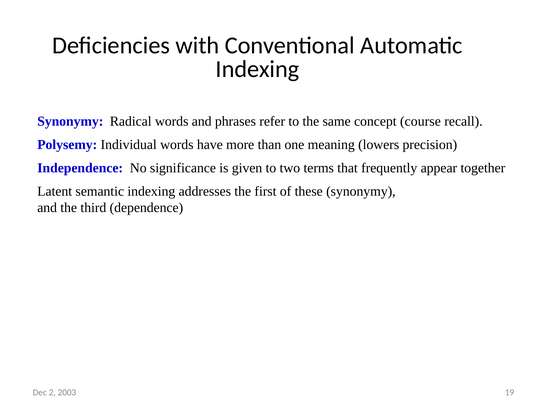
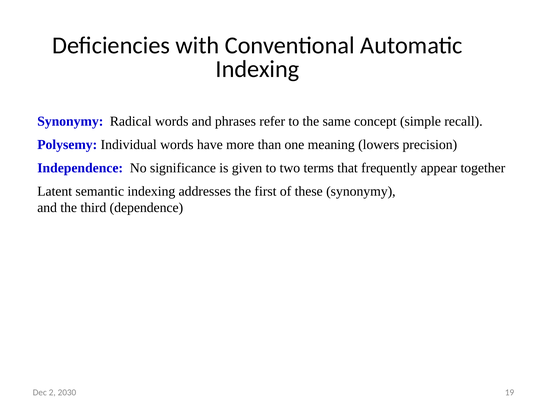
course: course -> simple
2003: 2003 -> 2030
